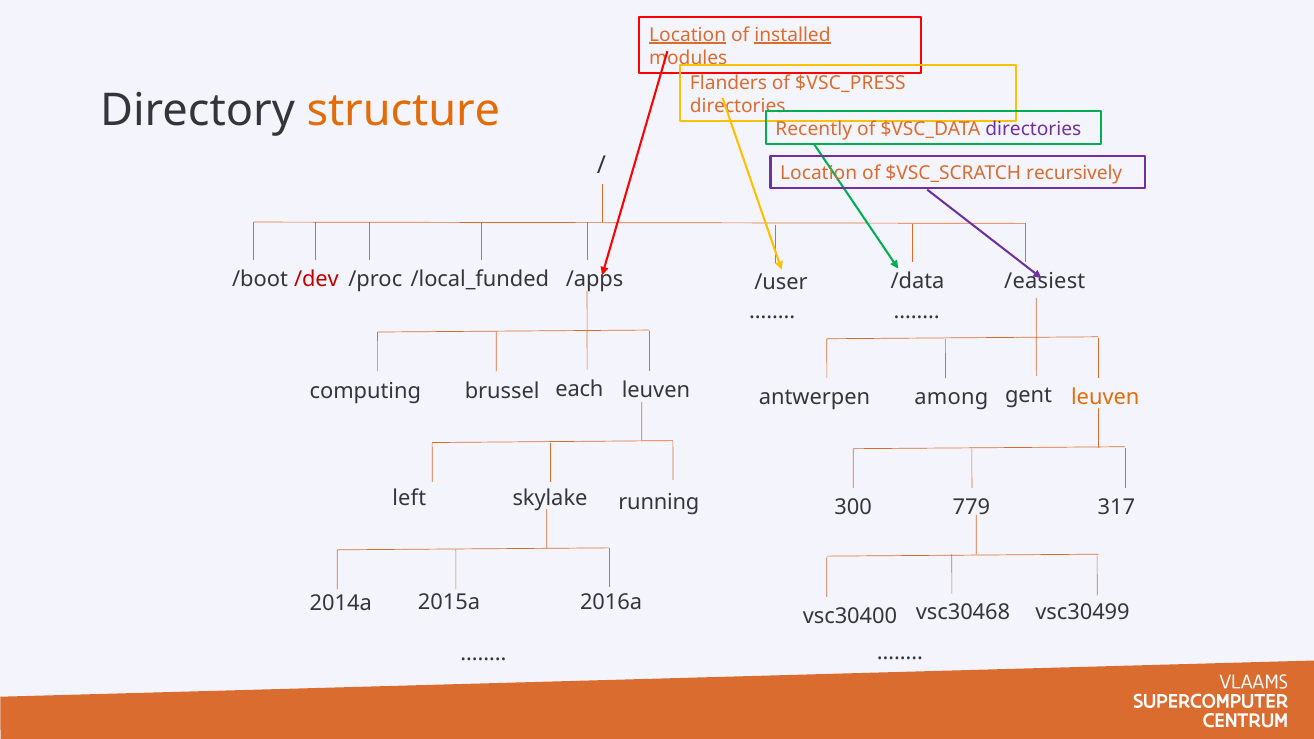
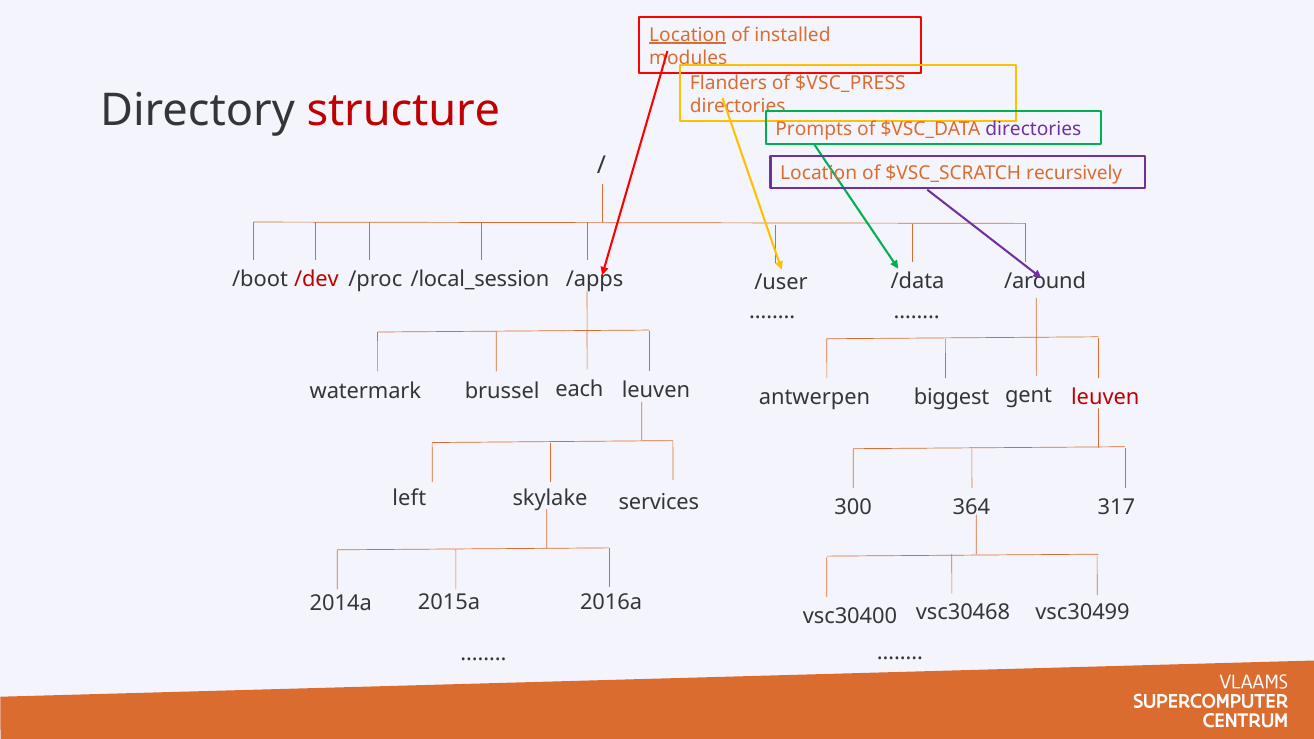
installed underline: present -> none
structure colour: orange -> red
Recently: Recently -> Prompts
/local_funded: /local_funded -> /local_session
/easiest: /easiest -> /around
computing: computing -> watermark
leuven at (1105, 397) colour: orange -> red
among: among -> biggest
running: running -> services
779: 779 -> 364
